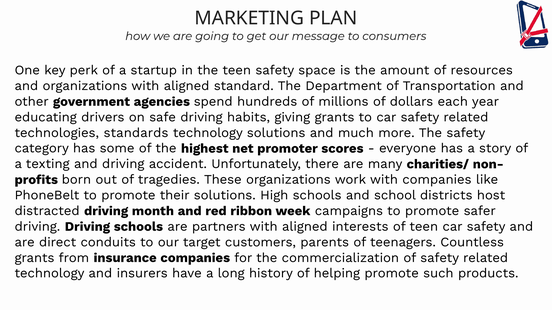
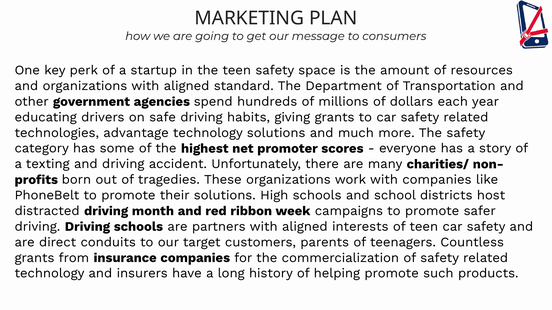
standards: standards -> advantage
